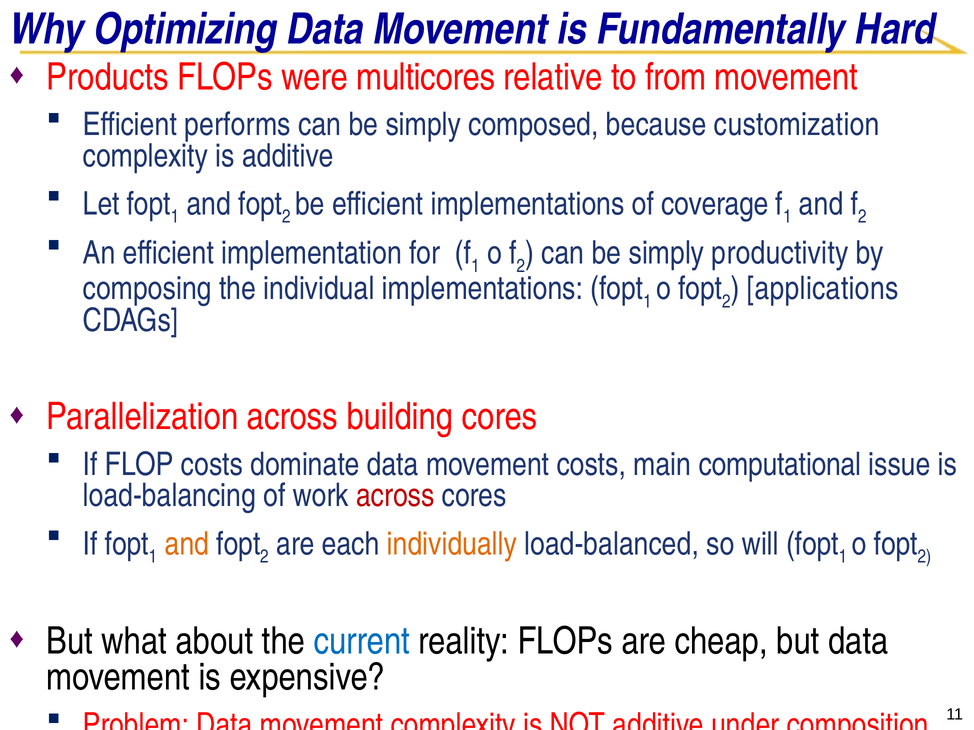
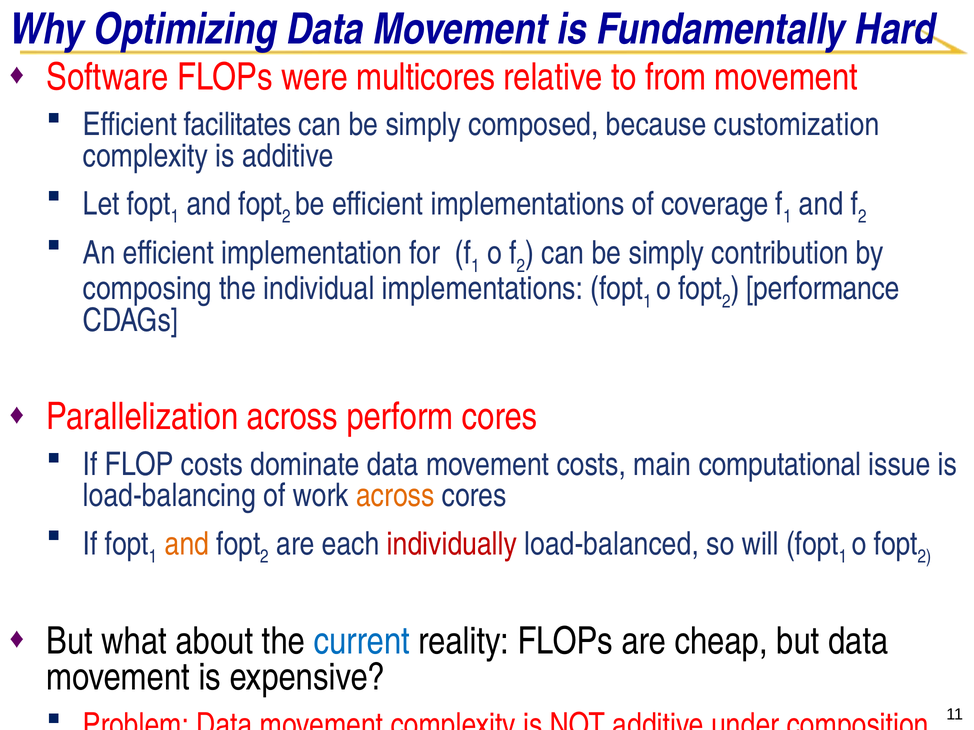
Products: Products -> Software
performs: performs -> facilitates
productivity: productivity -> contribution
applications: applications -> performance
building: building -> perform
across at (395, 496) colour: red -> orange
individually colour: orange -> red
